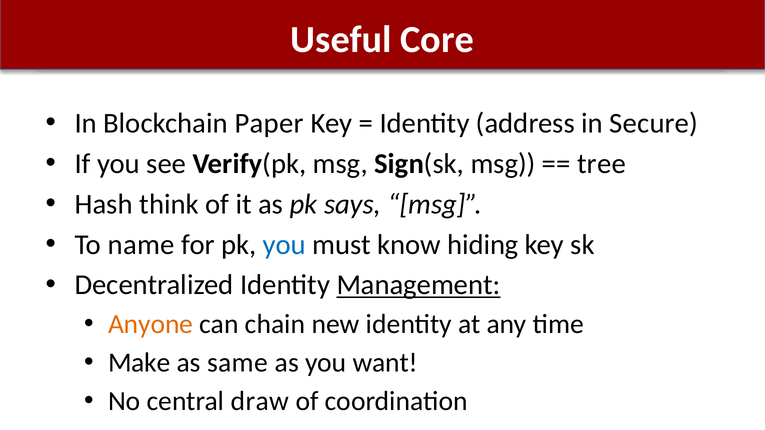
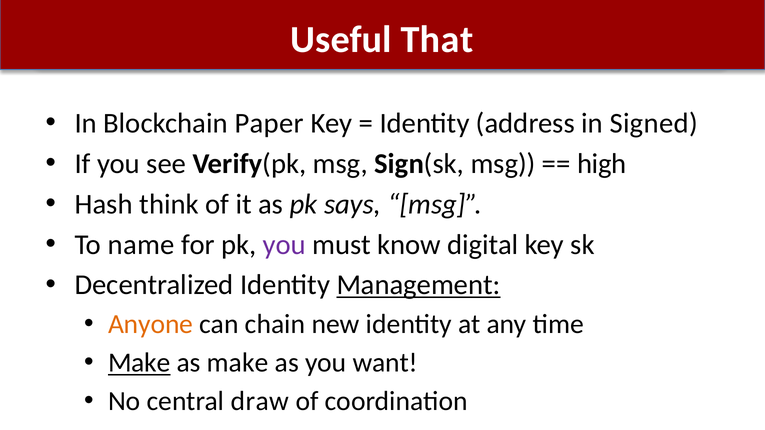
Core: Core -> That
Secure: Secure -> Signed
tree: tree -> high
you at (284, 245) colour: blue -> purple
hiding: hiding -> digital
Make at (139, 363) underline: none -> present
as same: same -> make
